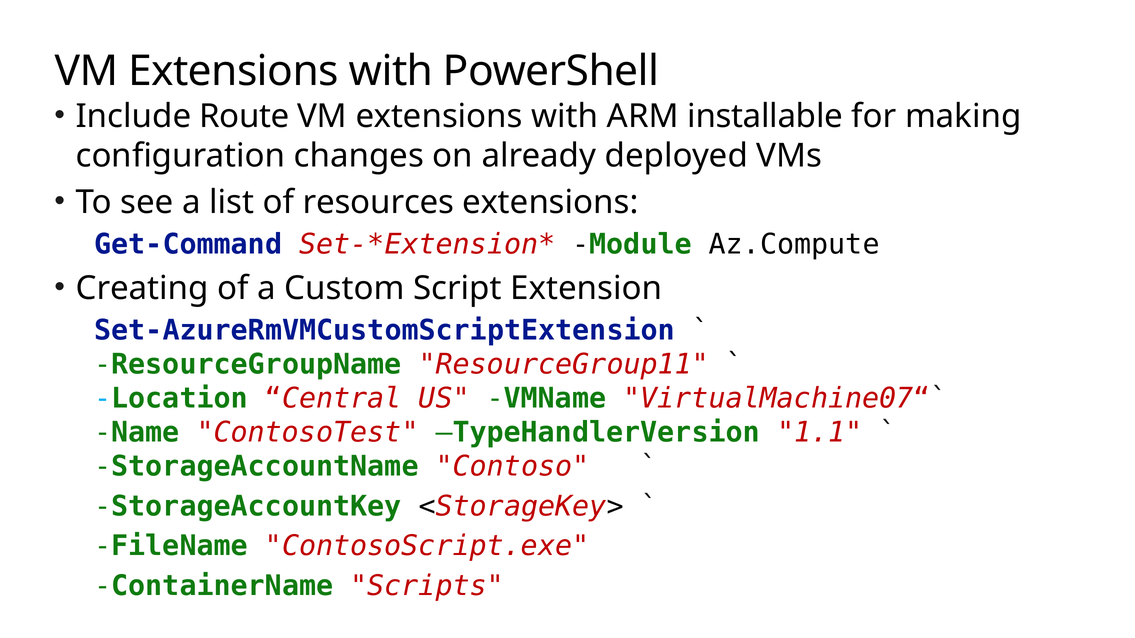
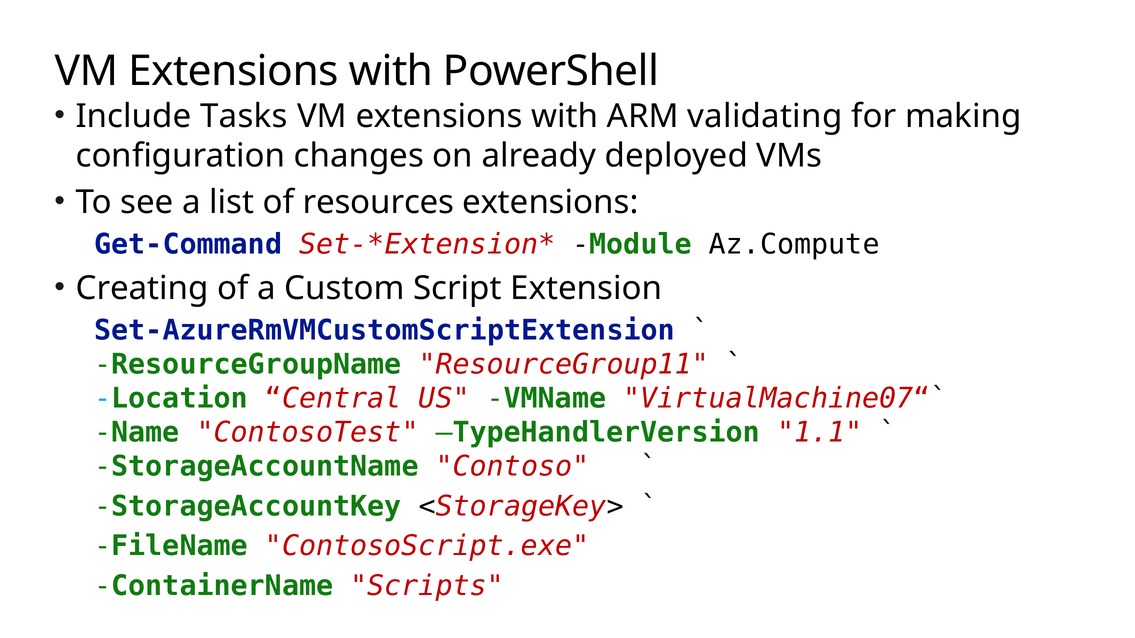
Route: Route -> Tasks
installable: installable -> validating
